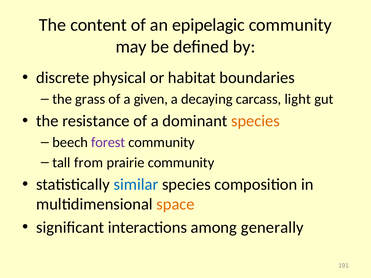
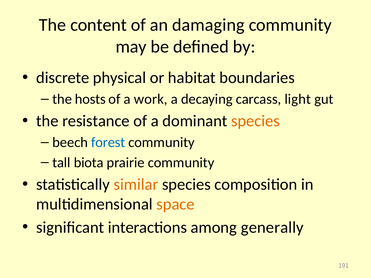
epipelagic: epipelagic -> damaging
grass: grass -> hosts
given: given -> work
forest colour: purple -> blue
from: from -> biota
similar colour: blue -> orange
